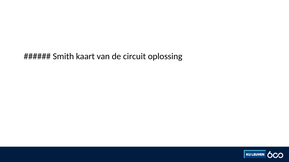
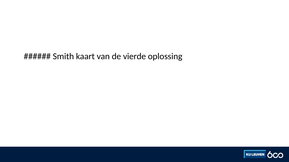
circuit: circuit -> vierde
